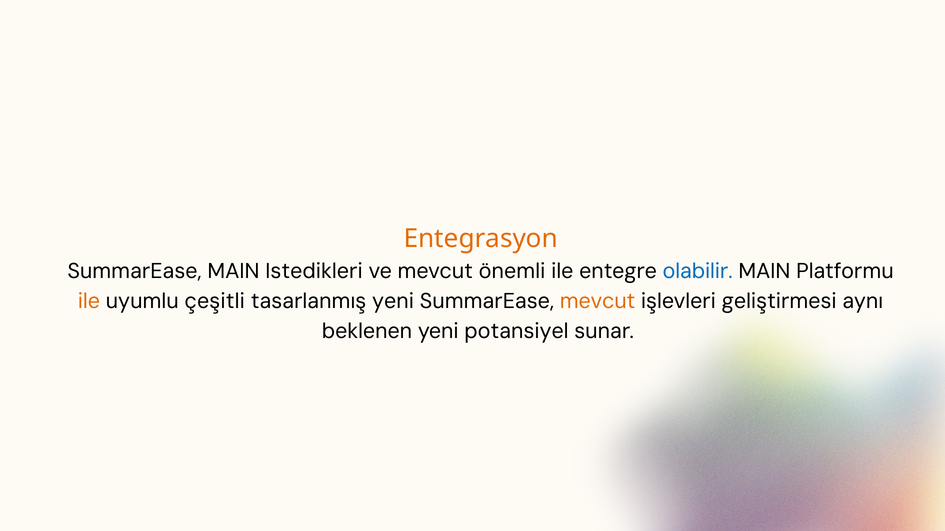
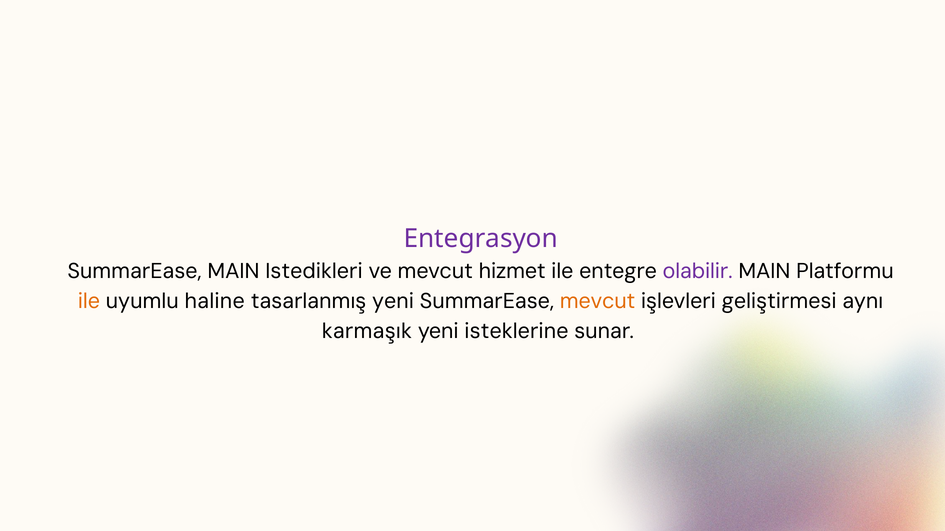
Entegrasyon colour: orange -> purple
önemli: önemli -> hizmet
olabilir colour: blue -> purple
çeşitli: çeşitli -> haline
beklenen: beklenen -> karmaşık
potansiyel: potansiyel -> isteklerine
